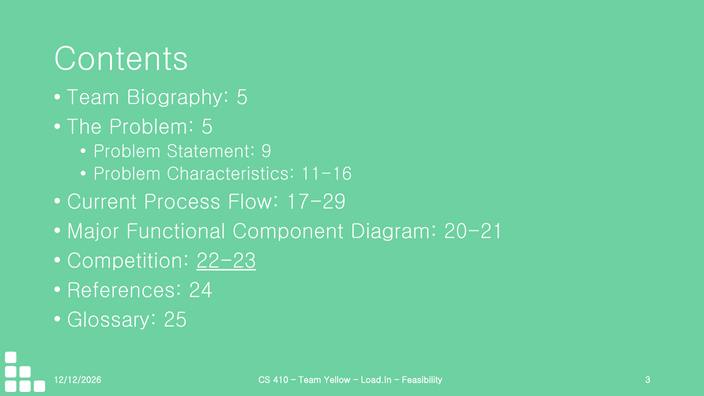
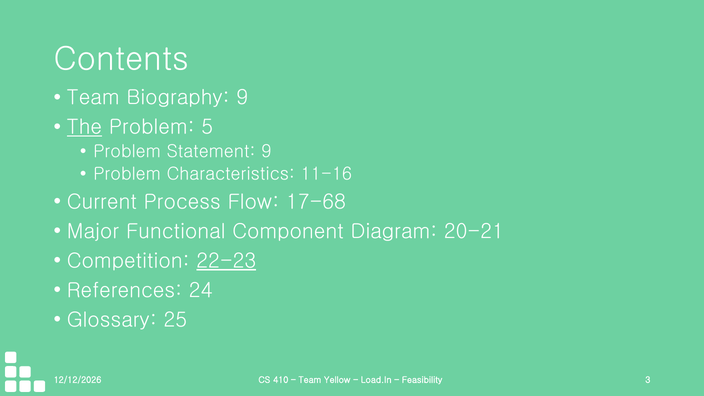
Biography 5: 5 -> 9
The underline: none -> present
17-29: 17-29 -> 17-68
